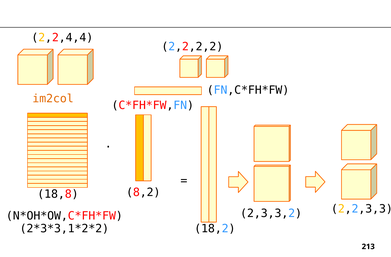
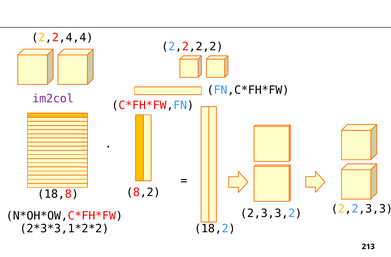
im2col colour: orange -> purple
